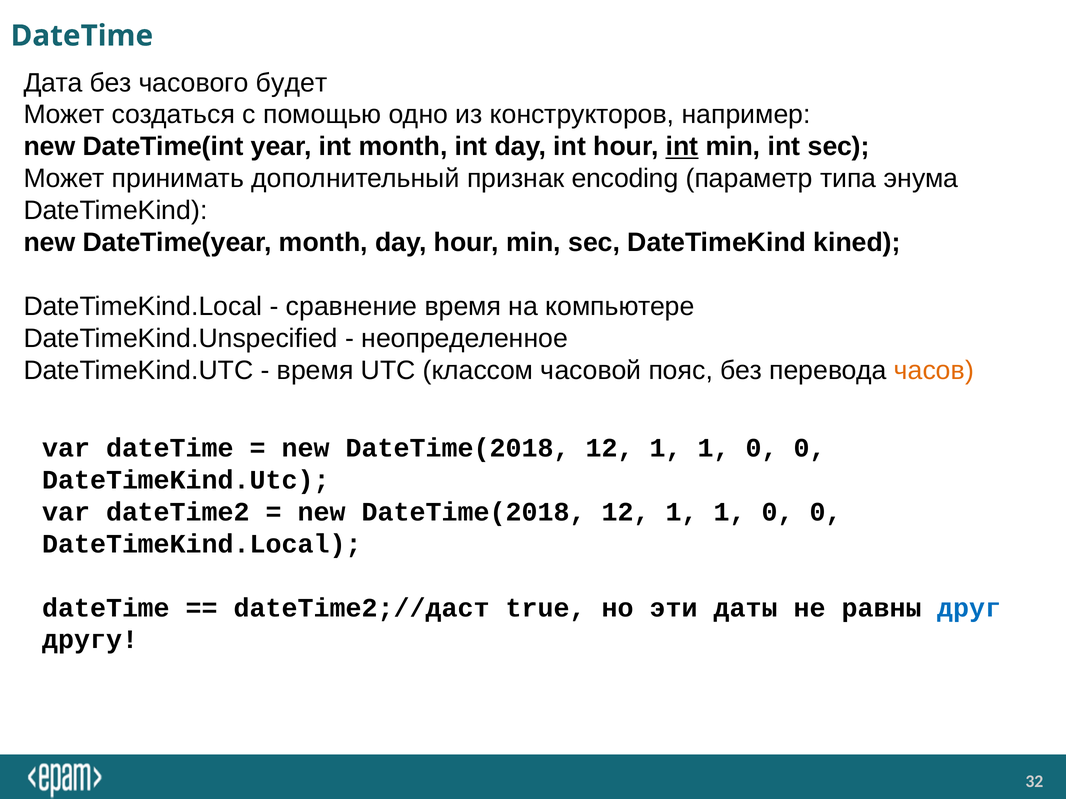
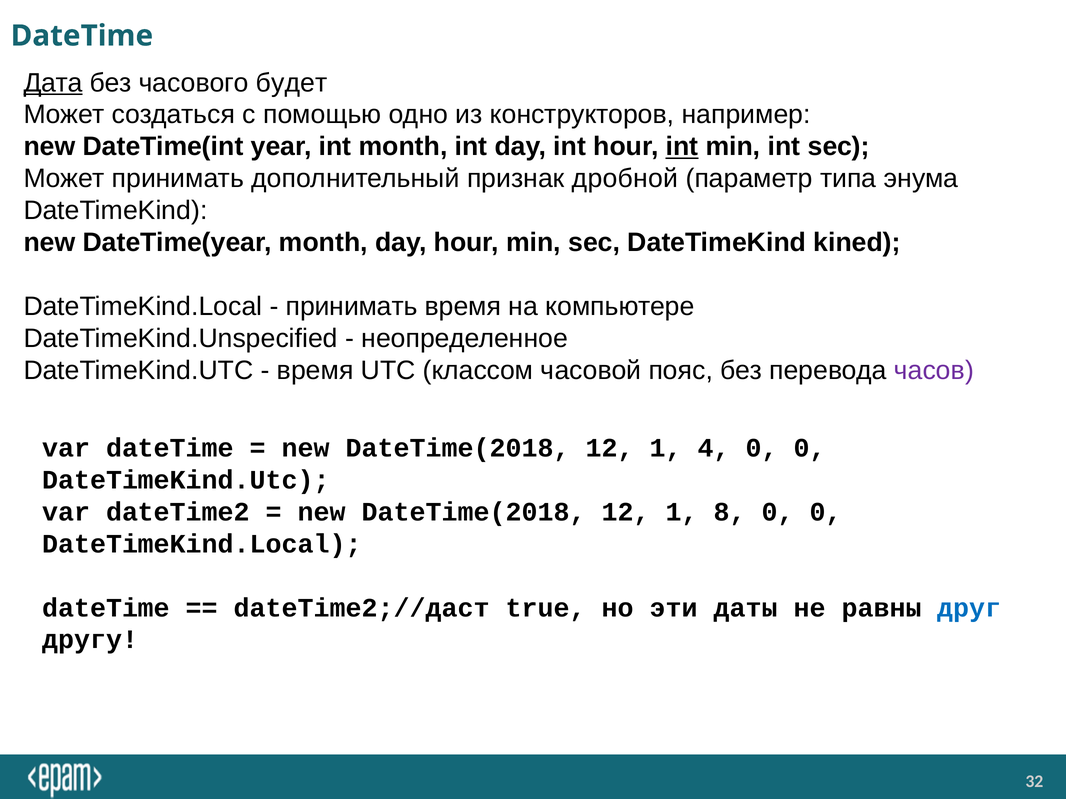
Дата underline: none -> present
encoding: encoding -> дробной
сравнение at (352, 307): сравнение -> принимать
часов colour: orange -> purple
1 at (714, 448): 1 -> 4
1 at (730, 512): 1 -> 8
